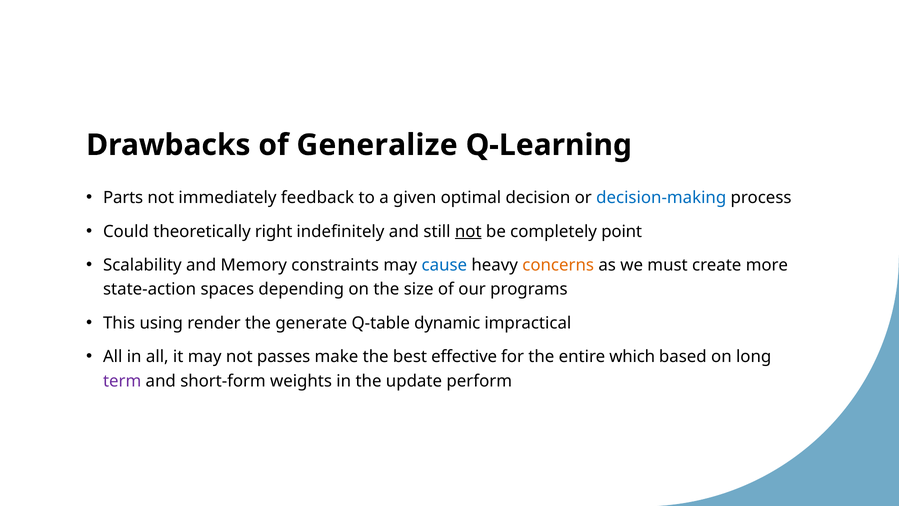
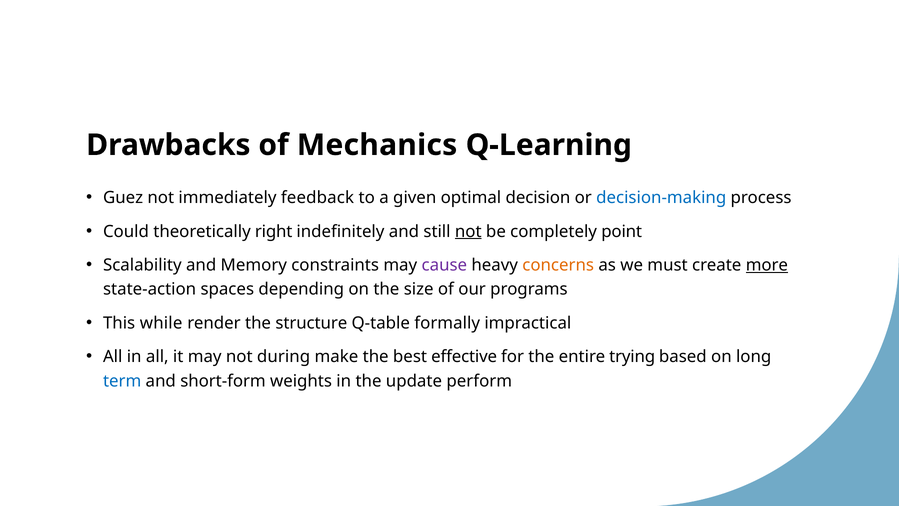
Generalize: Generalize -> Mechanics
Parts: Parts -> Guez
cause colour: blue -> purple
more underline: none -> present
using: using -> while
generate: generate -> structure
dynamic: dynamic -> formally
passes: passes -> during
which: which -> trying
term colour: purple -> blue
